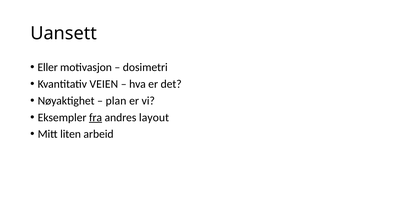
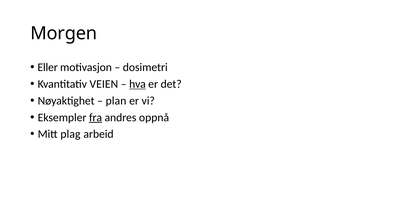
Uansett: Uansett -> Morgen
hva underline: none -> present
layout: layout -> oppnå
liten: liten -> plag
